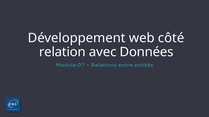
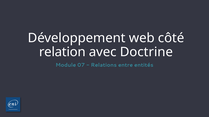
Données: Données -> Doctrine
